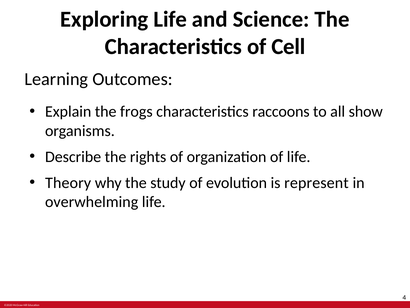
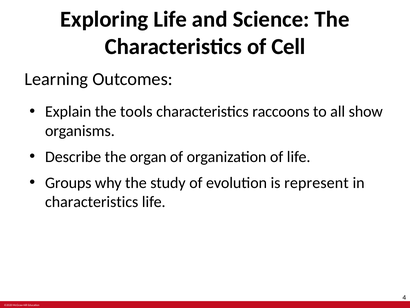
frogs: frogs -> tools
rights: rights -> organ
Theory: Theory -> Groups
overwhelming at (92, 202): overwhelming -> characteristics
